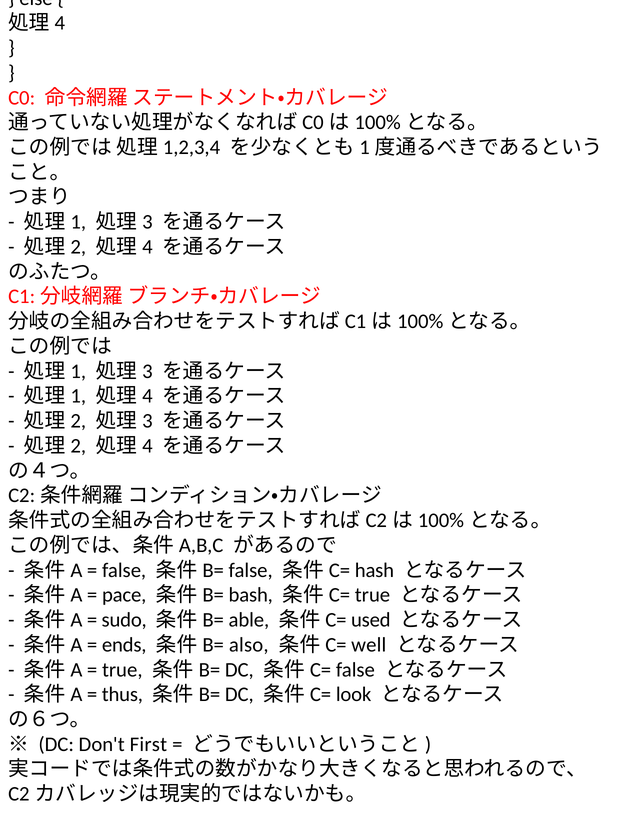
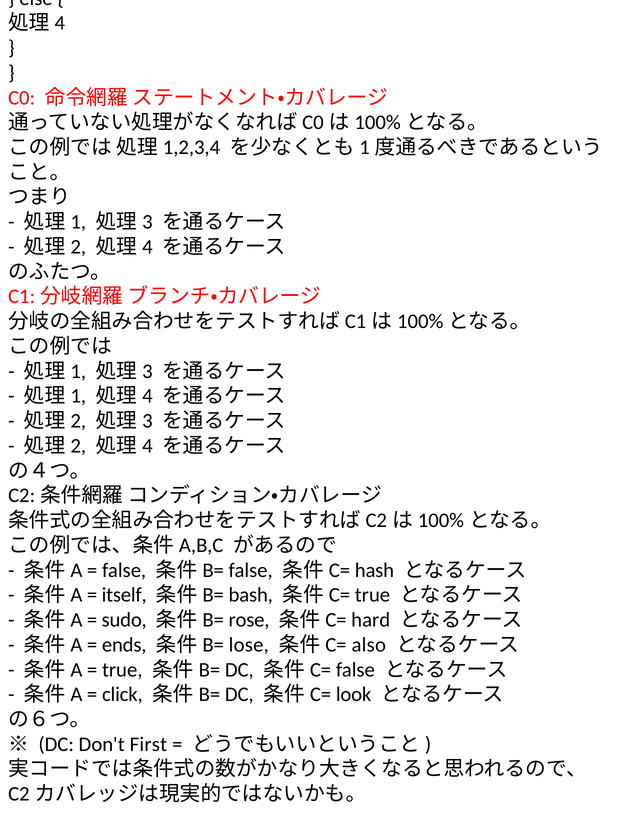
pace: pace -> itself
able: able -> rose
used: used -> hard
also: also -> lose
well: well -> also
thus: thus -> click
